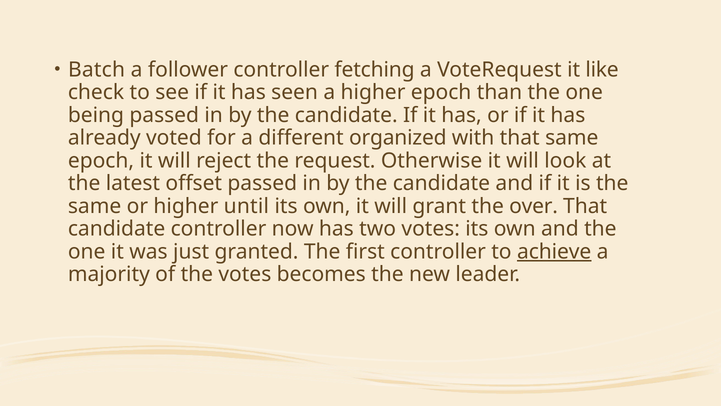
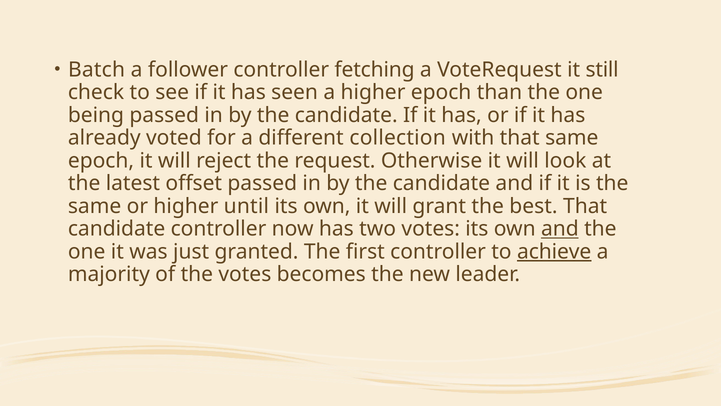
like: like -> still
organized: organized -> collection
over: over -> best
and at (560, 229) underline: none -> present
